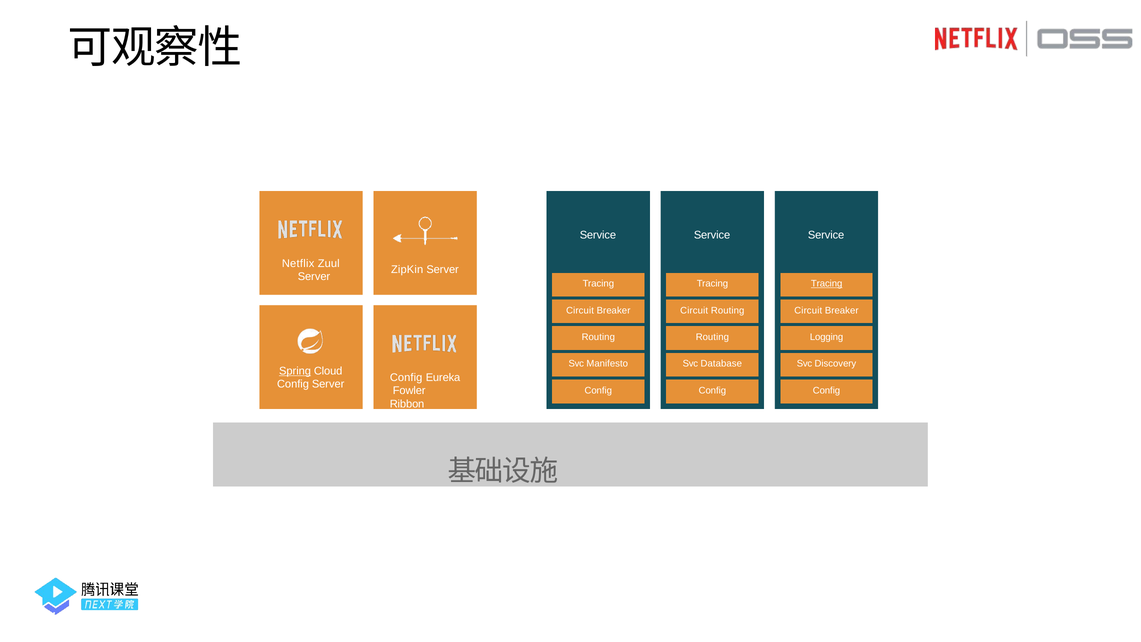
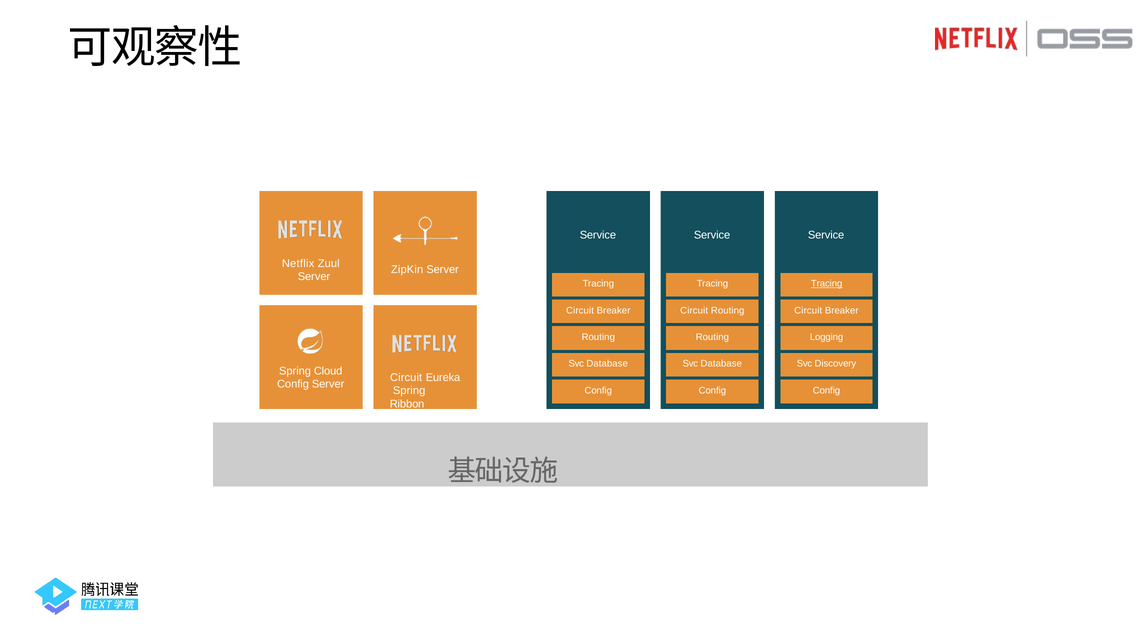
Manifesto at (607, 364): Manifesto -> Database
Spring at (295, 371) underline: present -> none
Config at (406, 377): Config -> Circuit
Fowler at (409, 391): Fowler -> Spring
